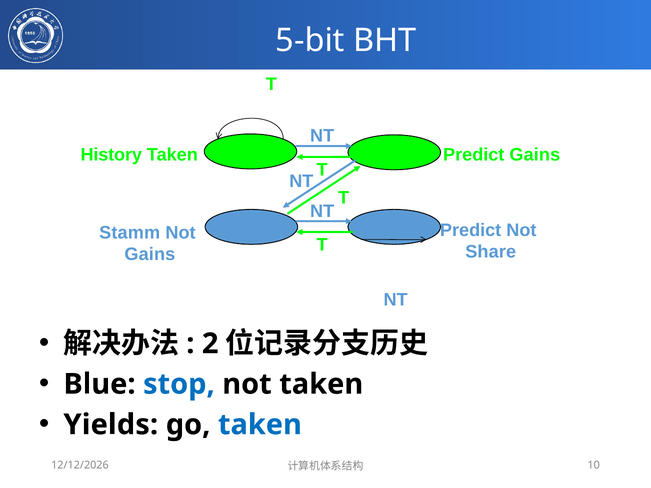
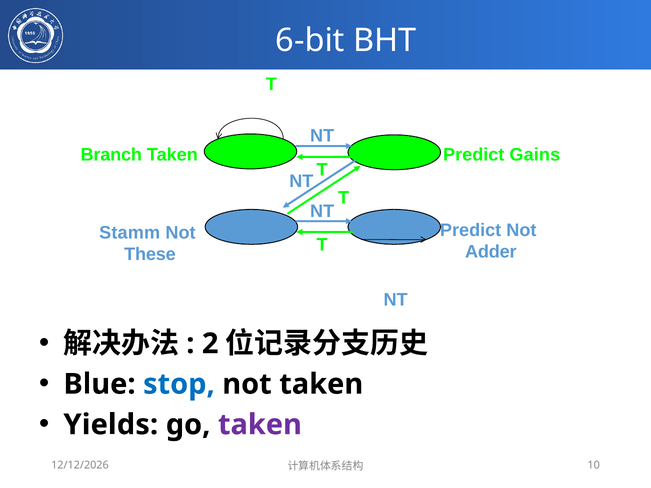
5-bit: 5-bit -> 6-bit
History: History -> Branch
Share: Share -> Adder
Gains at (150, 255): Gains -> These
taken at (260, 425) colour: blue -> purple
